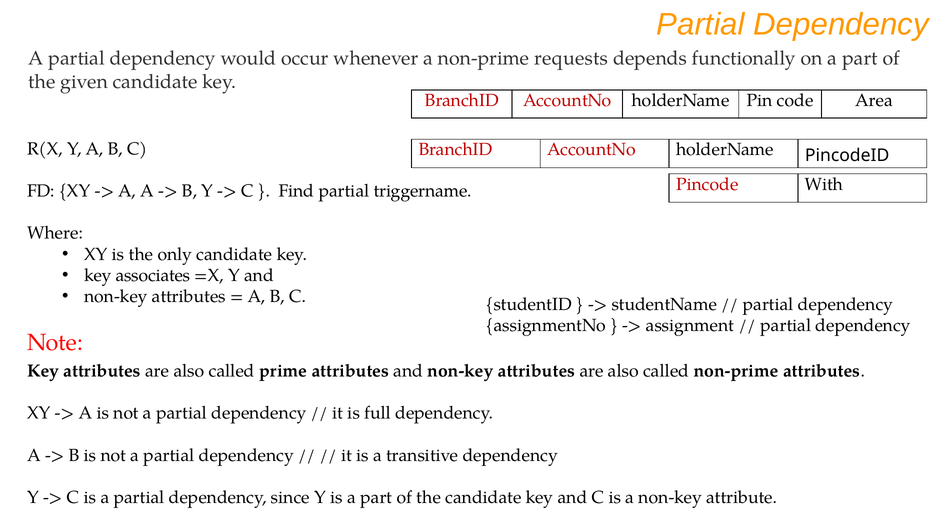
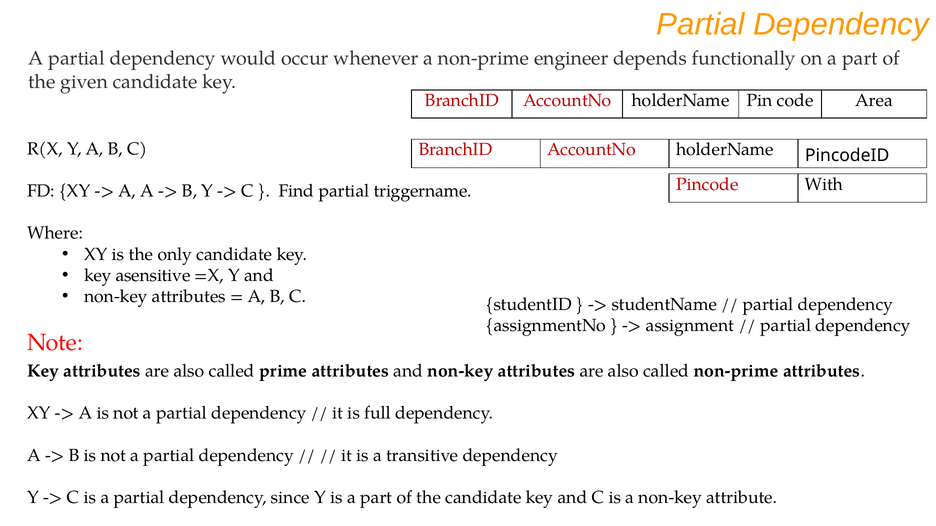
requests: requests -> engineer
associates: associates -> asensitive
